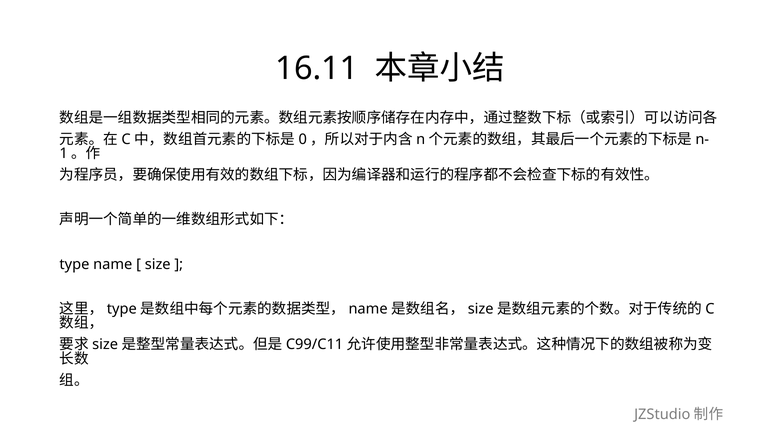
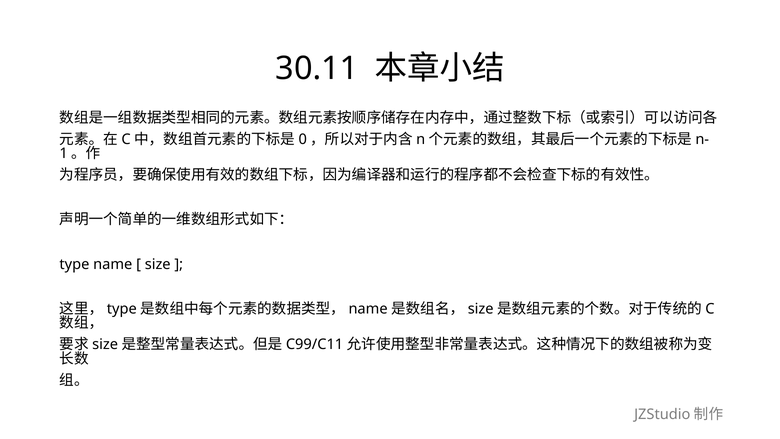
16.11: 16.11 -> 30.11
